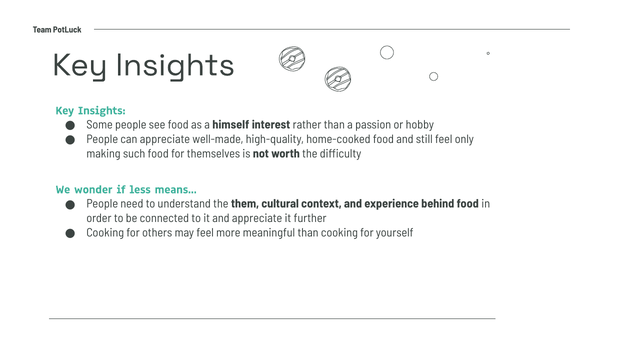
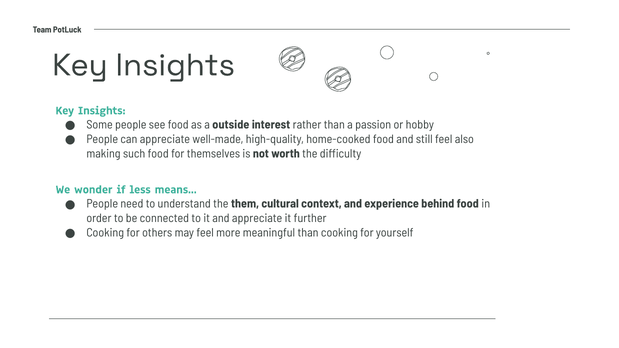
himself: himself -> outside
only: only -> also
